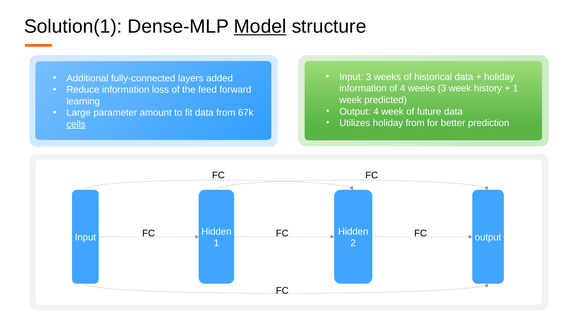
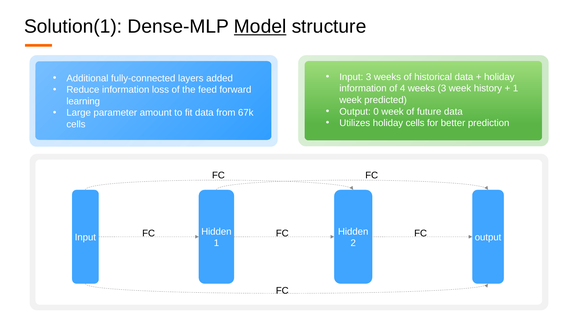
Output 4: 4 -> 0
holiday from: from -> cells
cells at (76, 124) underline: present -> none
